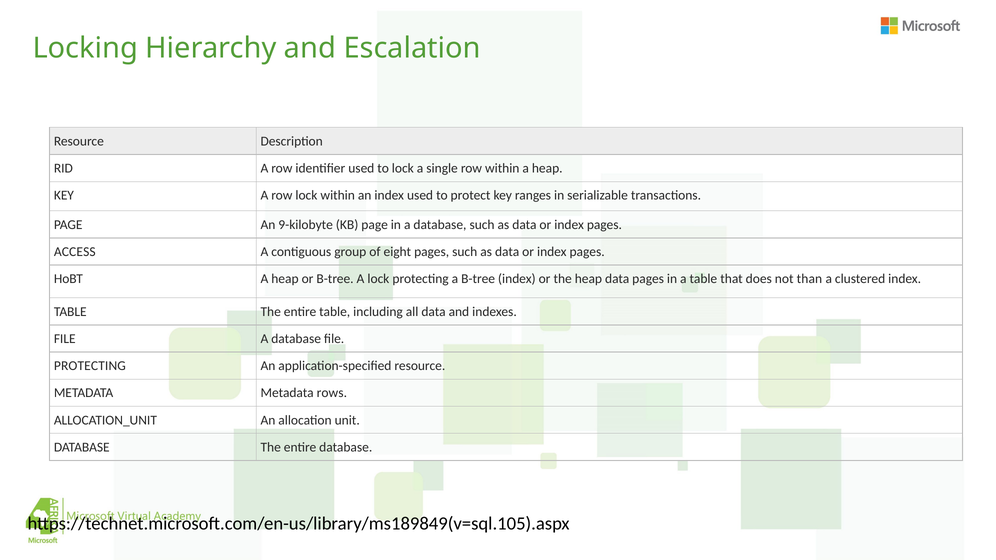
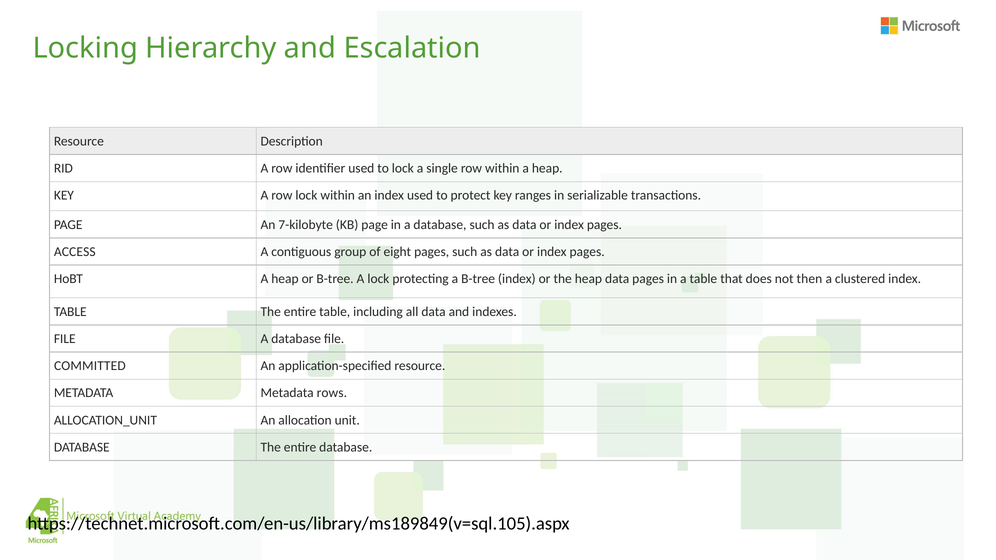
9-kilobyte: 9-kilobyte -> 7-kilobyte
than: than -> then
PROTECTING at (90, 366): PROTECTING -> COMMITTED
